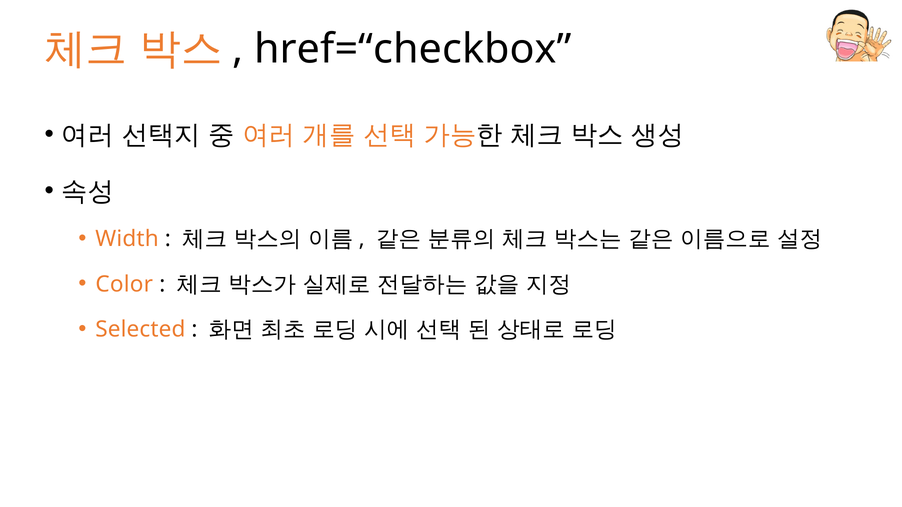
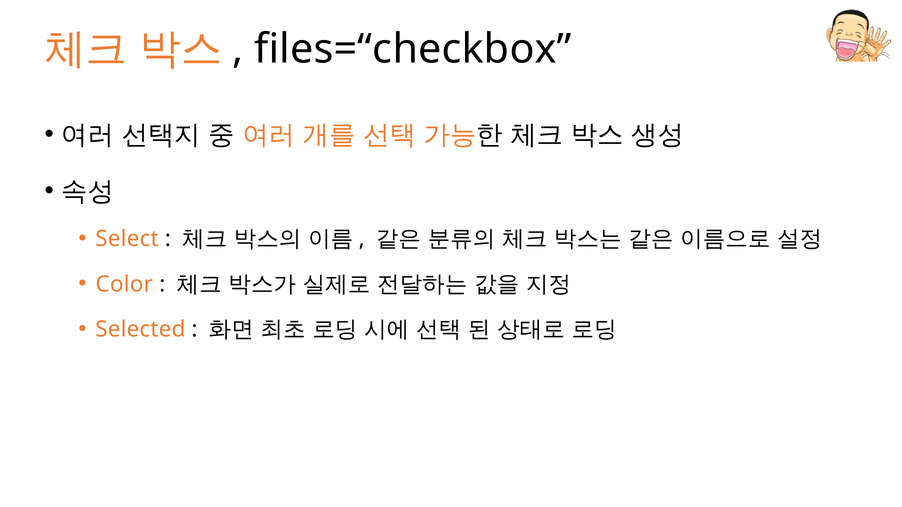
href=“checkbox: href=“checkbox -> files=“checkbox
Width: Width -> Select
